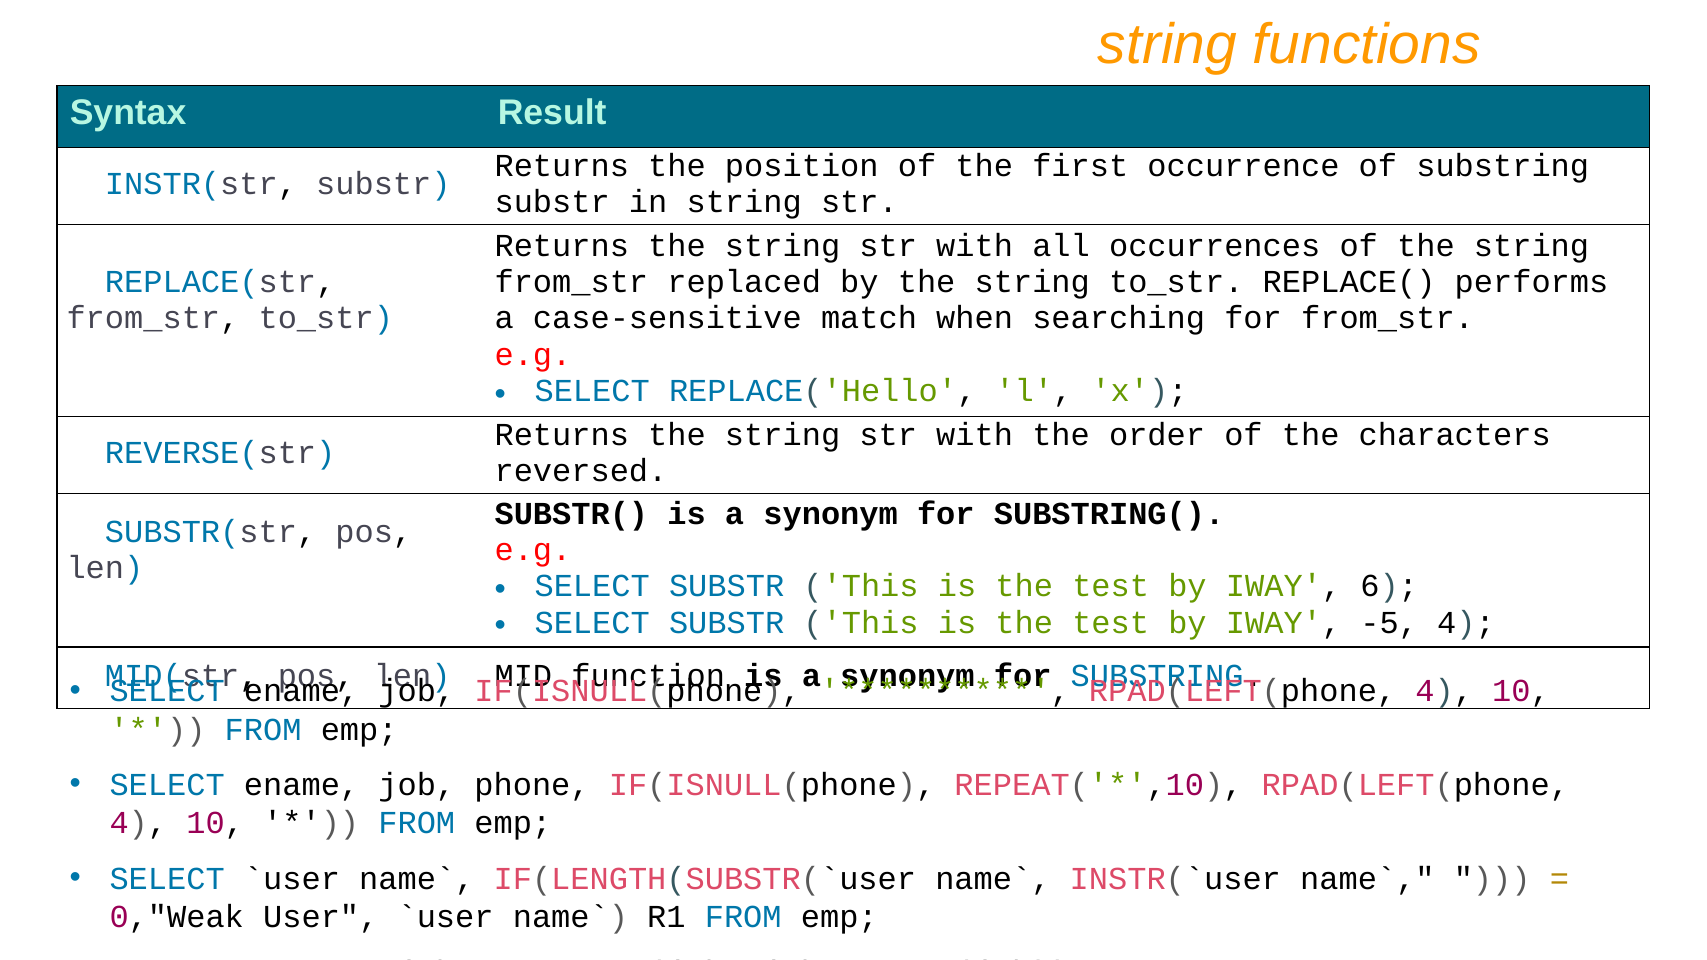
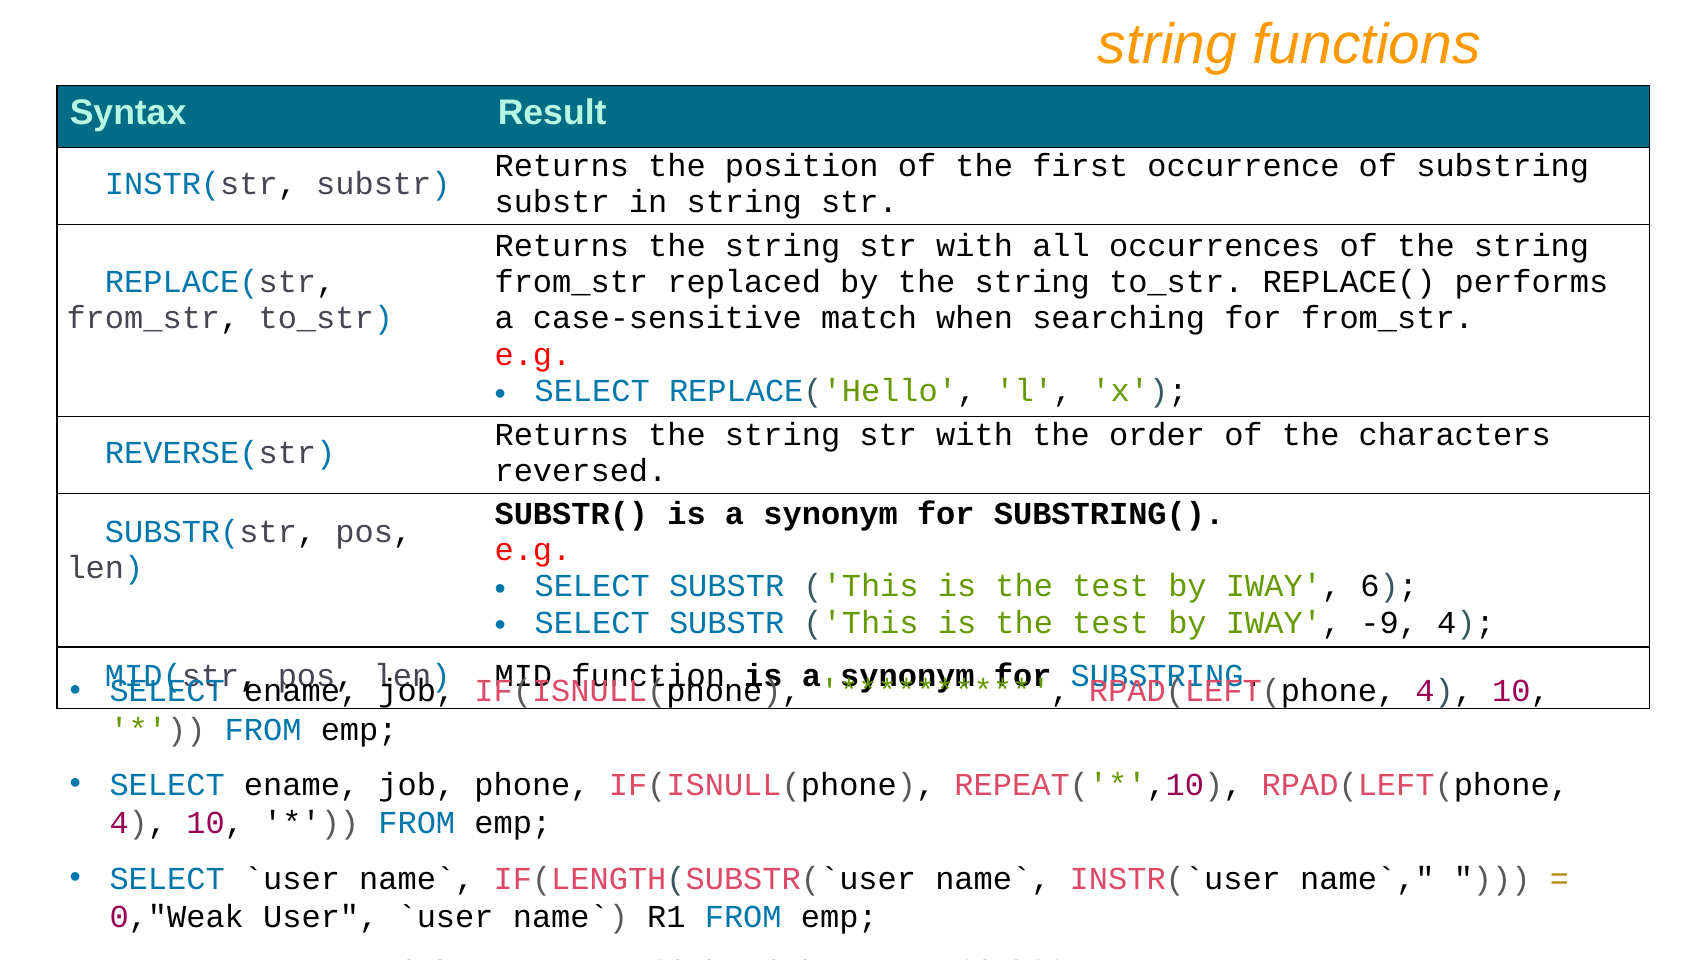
-5: -5 -> -9
